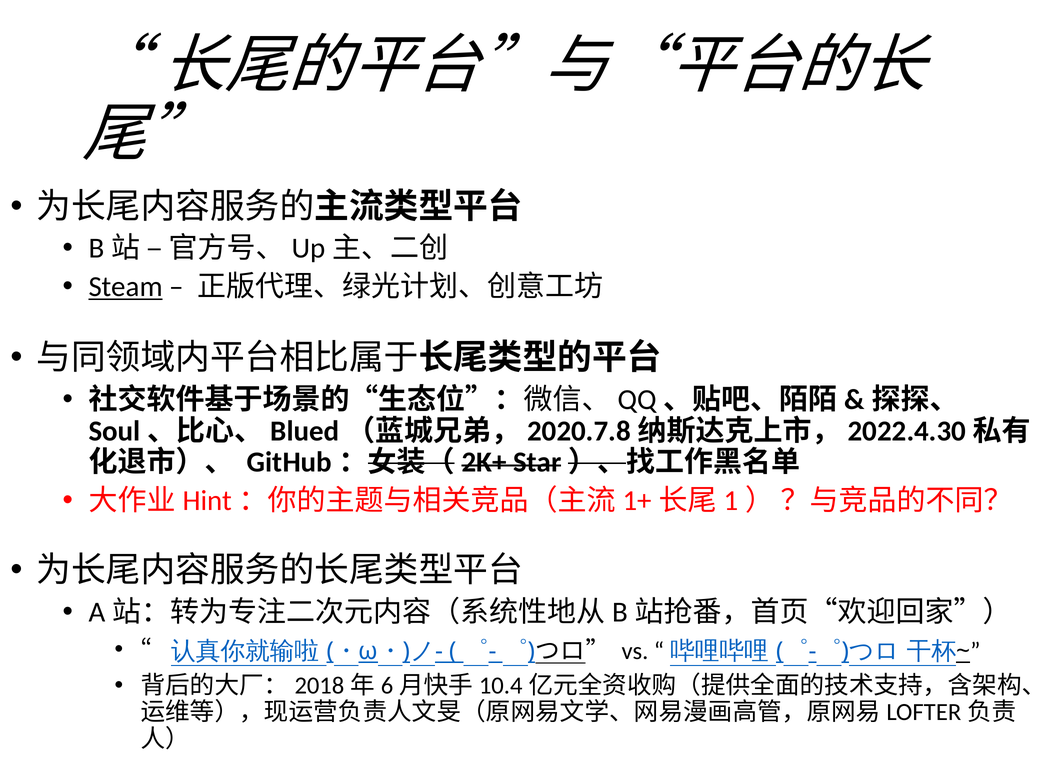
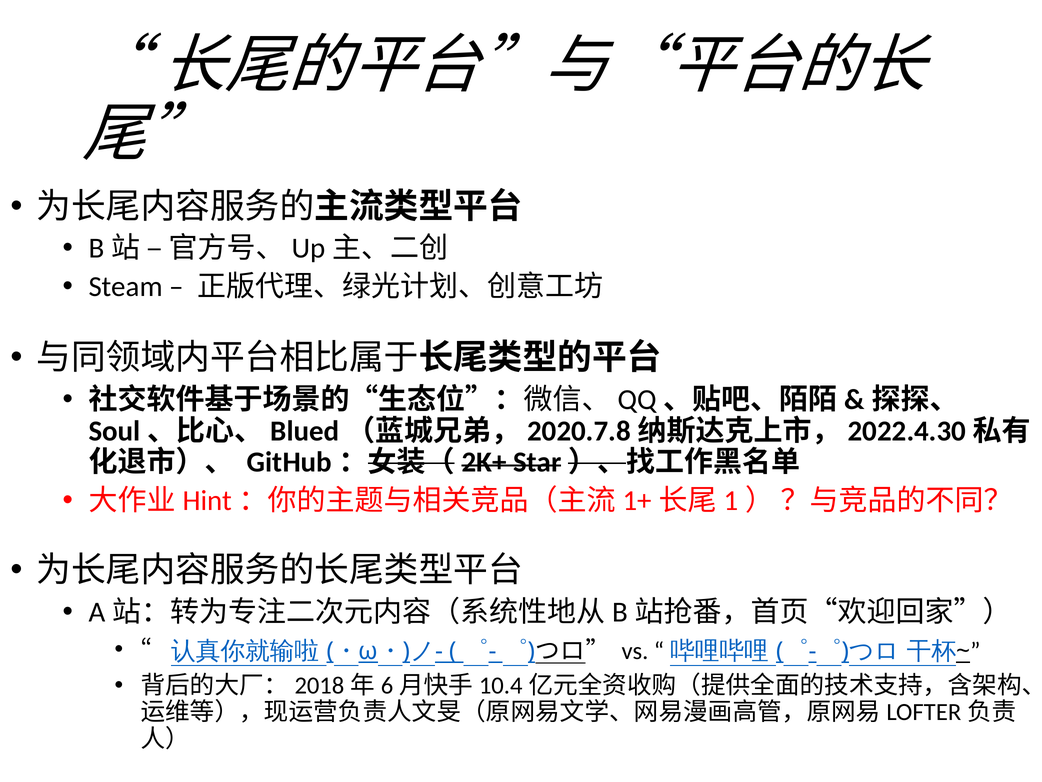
Steam underline: present -> none
